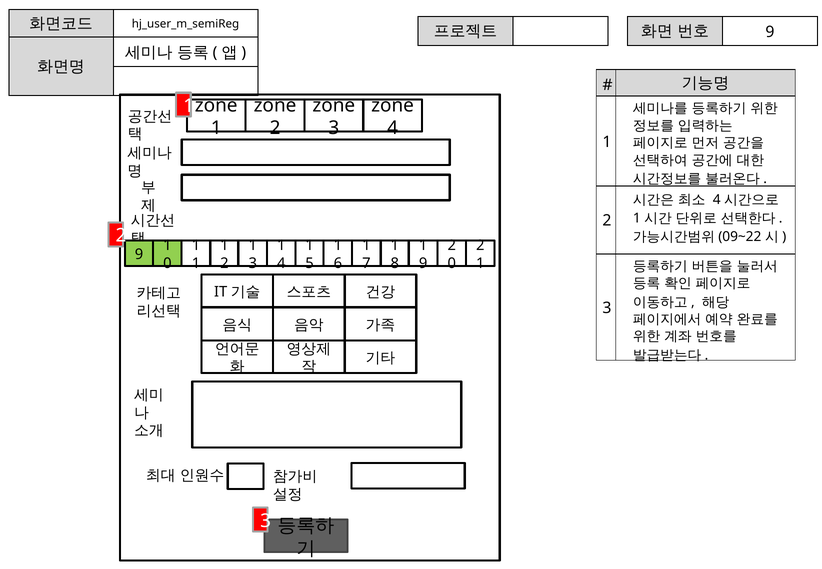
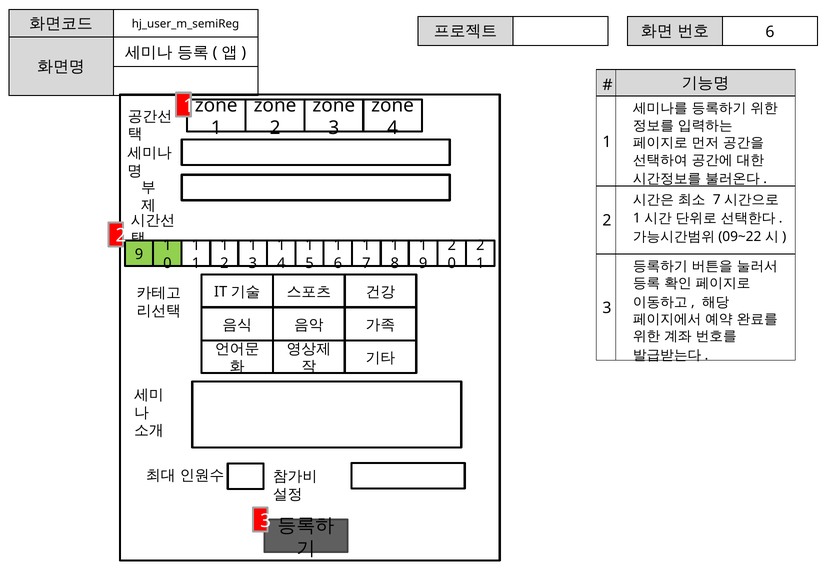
9 at (770, 32): 9 -> 6
4 at (717, 200): 4 -> 7
